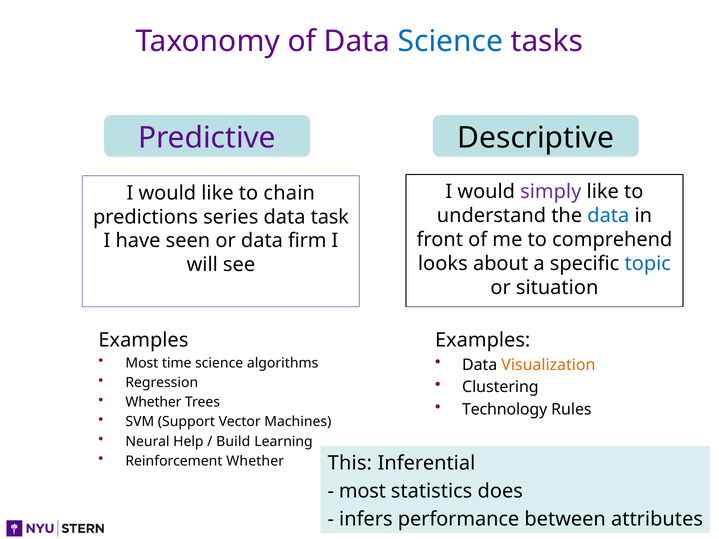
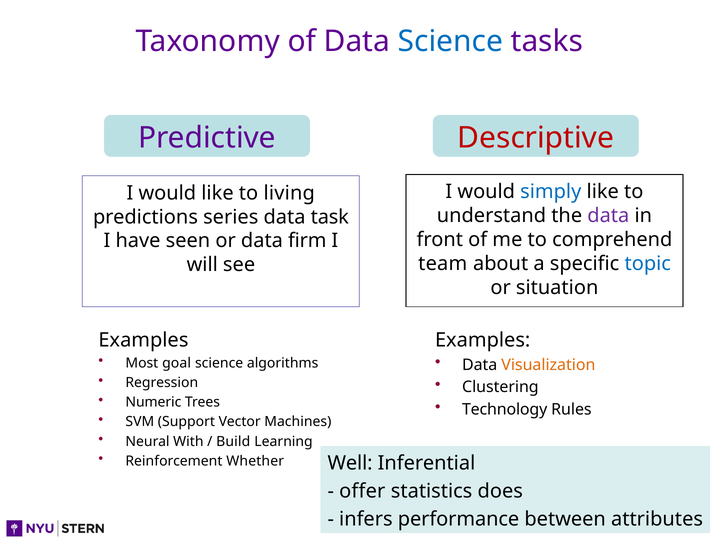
Descriptive colour: black -> red
simply colour: purple -> blue
chain: chain -> living
data at (608, 216) colour: blue -> purple
looks: looks -> team
time: time -> goal
Whether at (153, 402): Whether -> Numeric
Help: Help -> With
This: This -> Well
most at (362, 491): most -> offer
